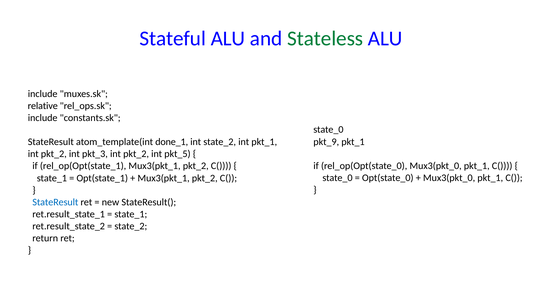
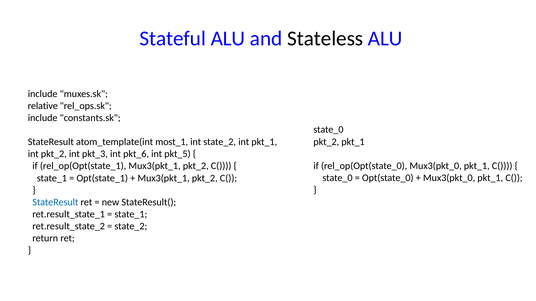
Stateless colour: green -> black
pkt_9 at (326, 142): pkt_9 -> pkt_2
done_1: done_1 -> most_1
pkt_3 int pkt_2: pkt_2 -> pkt_6
